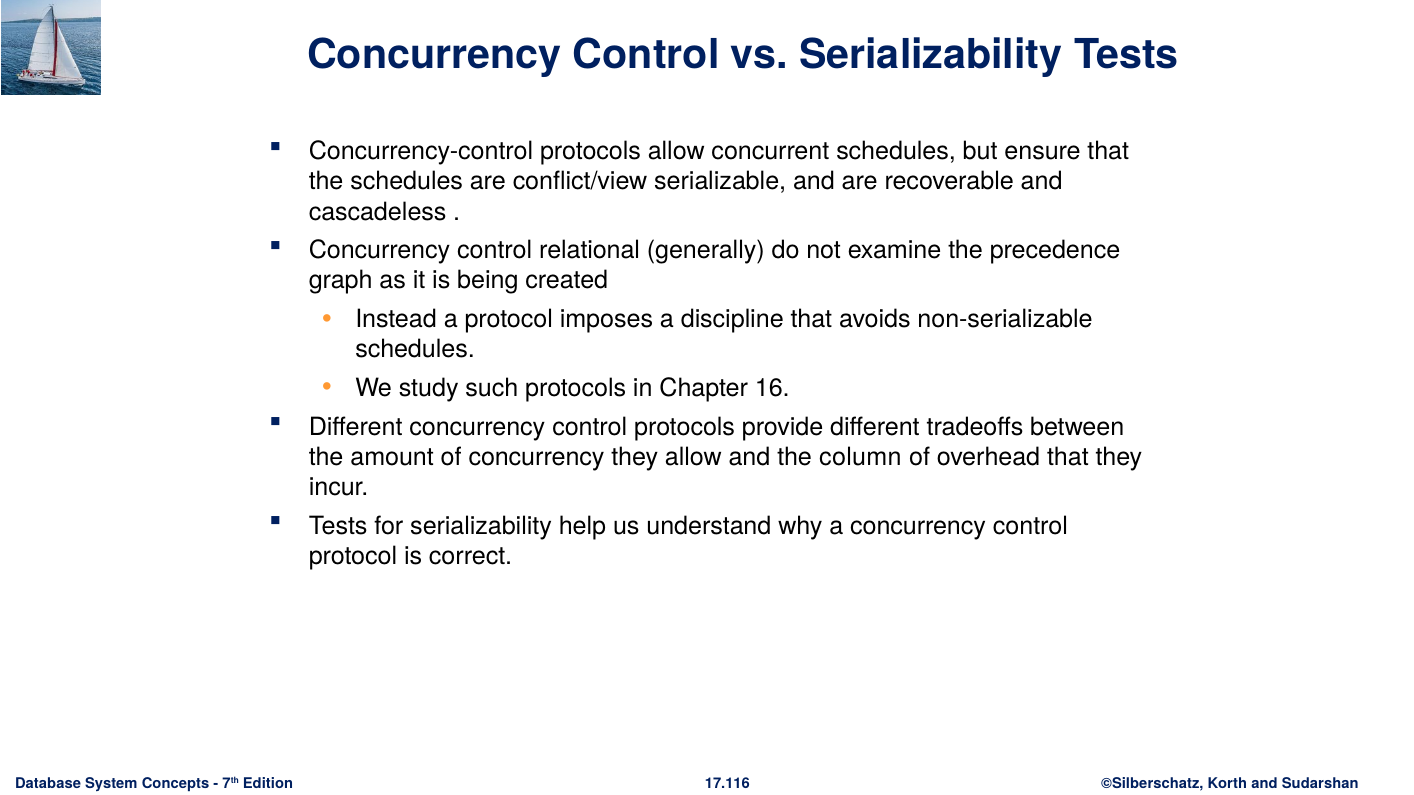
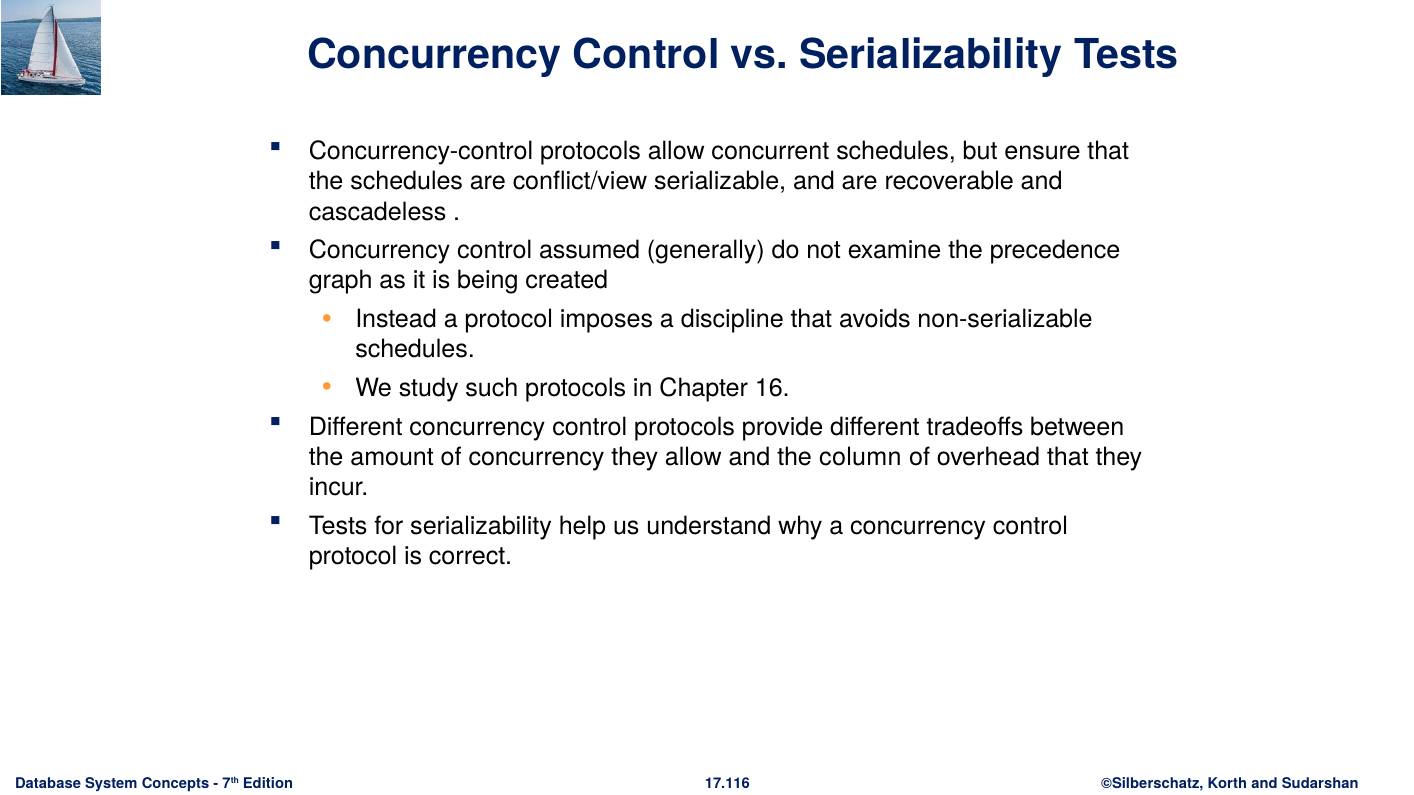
relational: relational -> assumed
